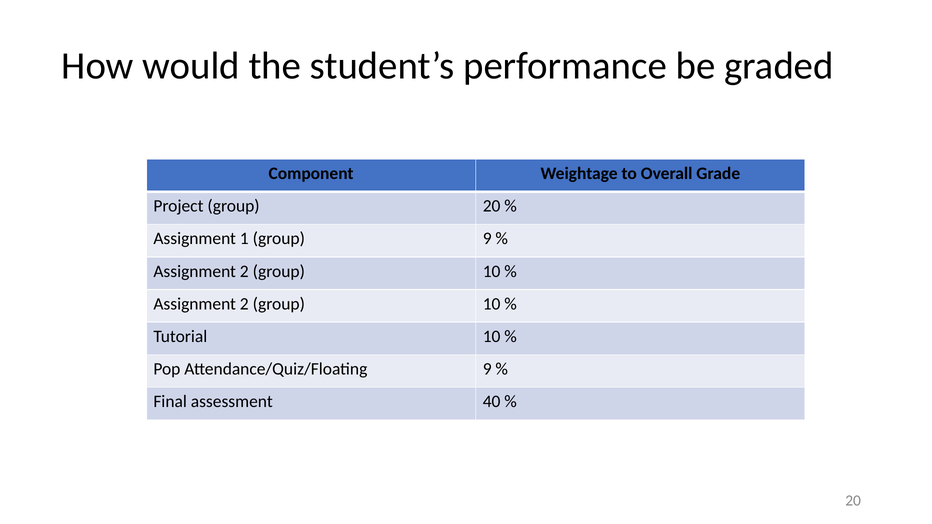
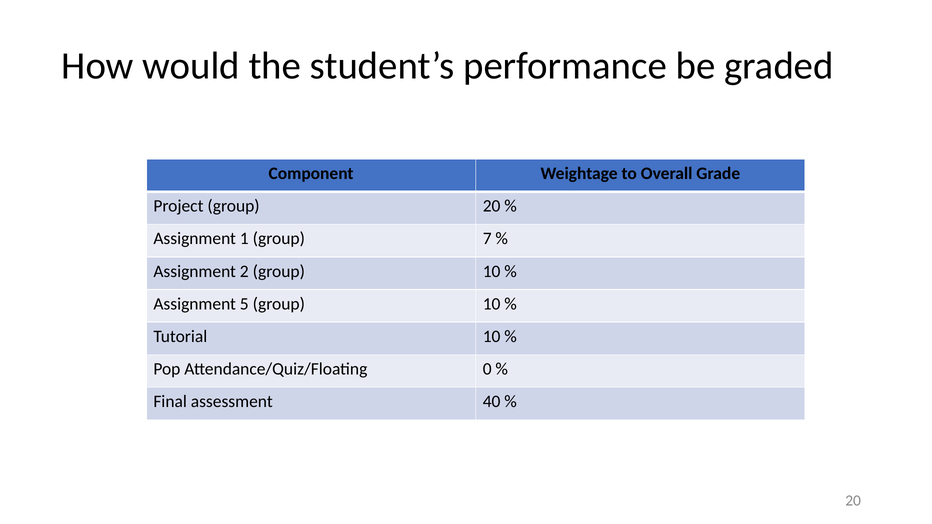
group 9: 9 -> 7
2 at (244, 304): 2 -> 5
Attendance/Quiz/Floating 9: 9 -> 0
